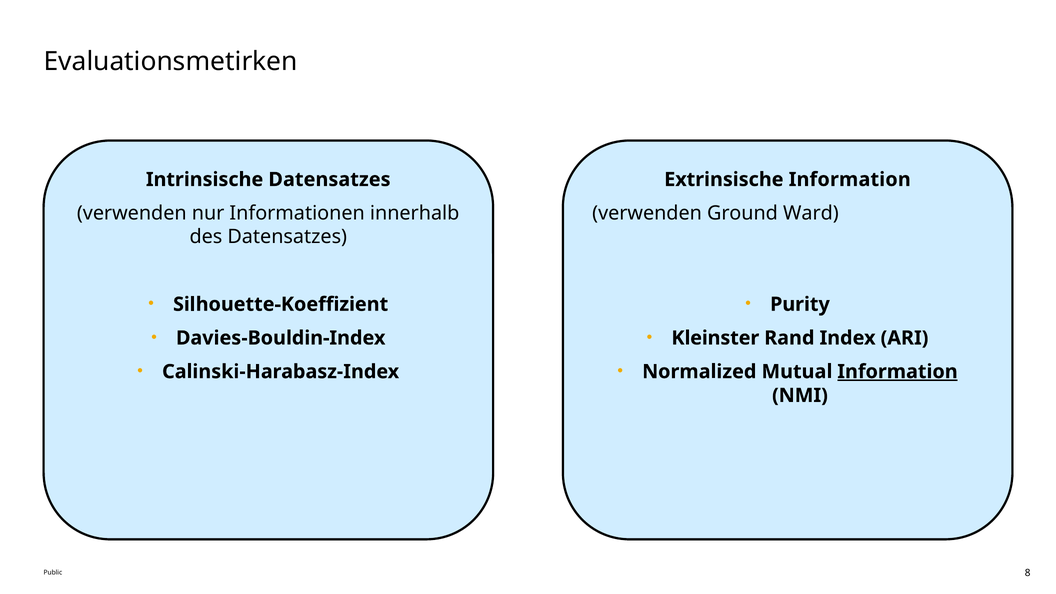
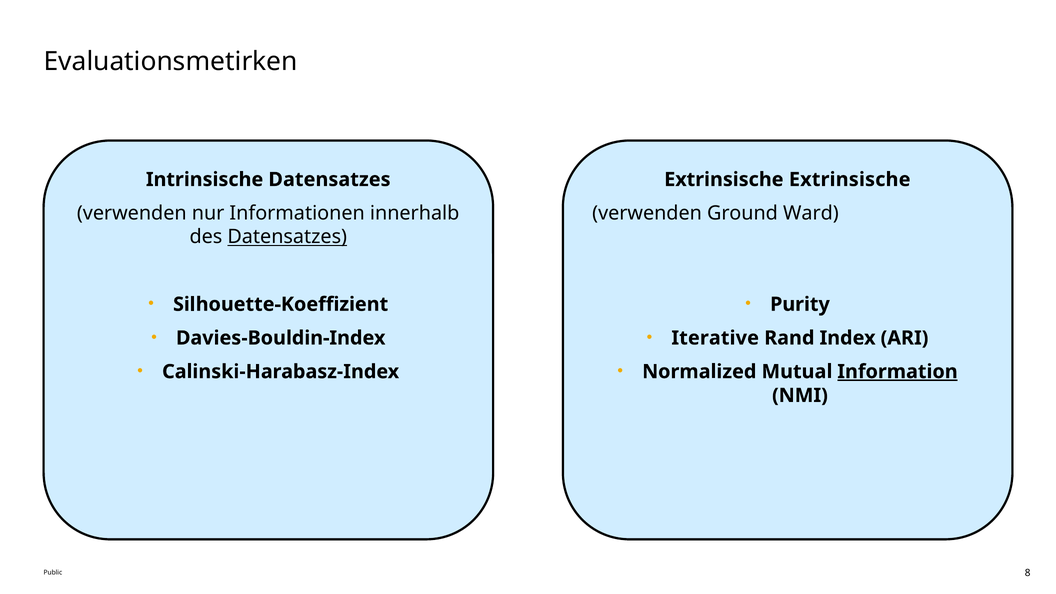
Extrinsische Information: Information -> Extrinsische
Datensatzes at (287, 237) underline: none -> present
Kleinster: Kleinster -> Iterative
